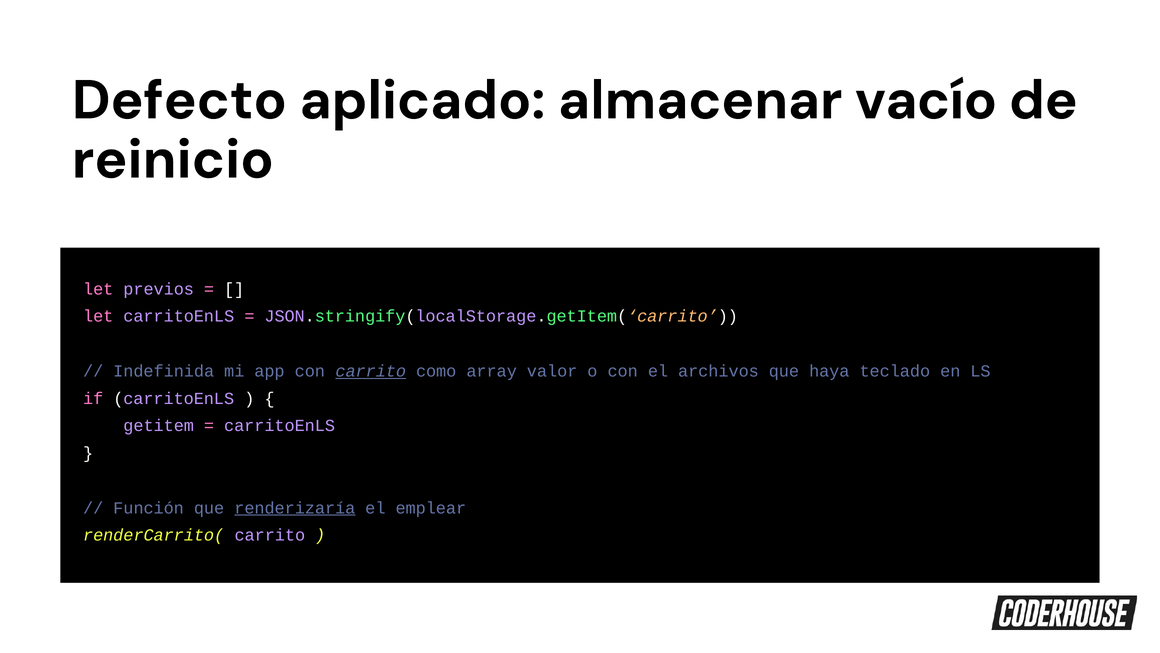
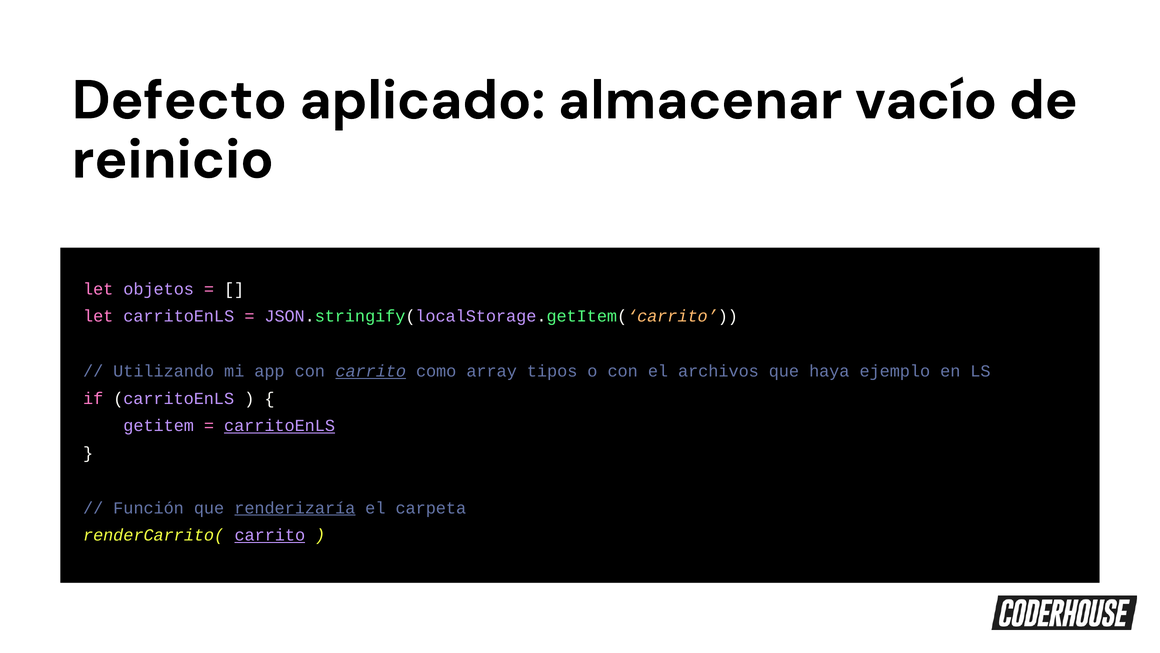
previos: previos -> objetos
Indefinida: Indefinida -> Utilizando
valor: valor -> tipos
teclado: teclado -> ejemplo
carritoEnLS at (280, 425) underline: none -> present
emplear: emplear -> carpeta
carrito at (270, 535) underline: none -> present
